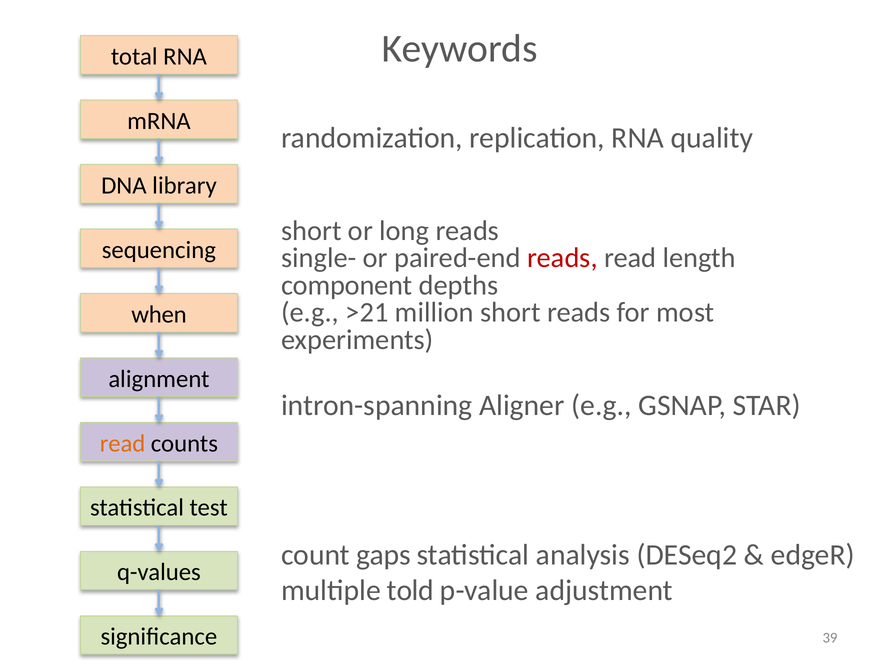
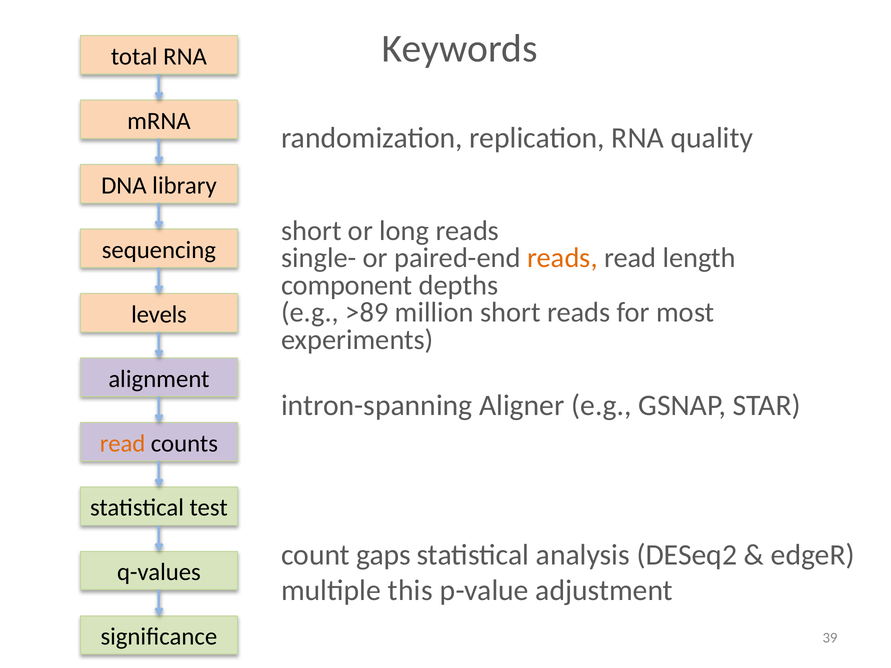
reads at (562, 258) colour: red -> orange
>21: >21 -> >89
when: when -> levels
told: told -> this
